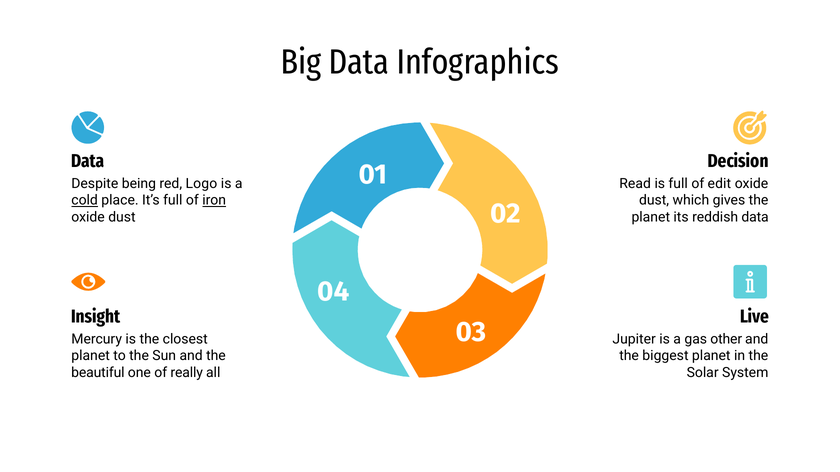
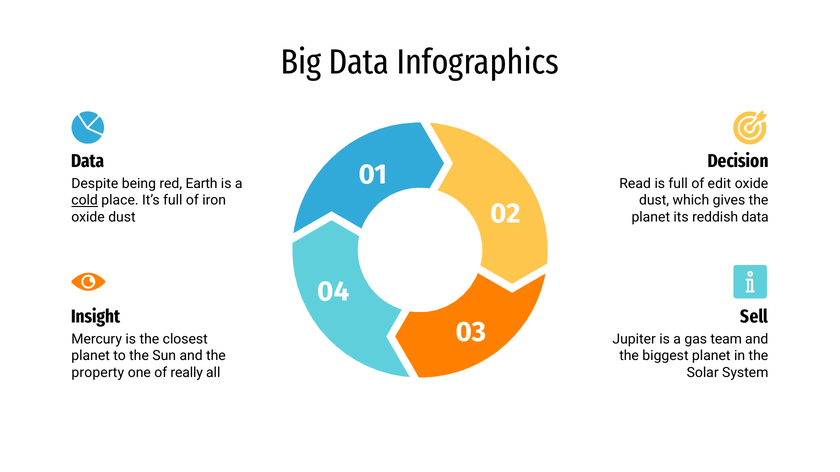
Logo: Logo -> Earth
iron underline: present -> none
Live: Live -> Sell
other: other -> team
beautiful: beautiful -> property
